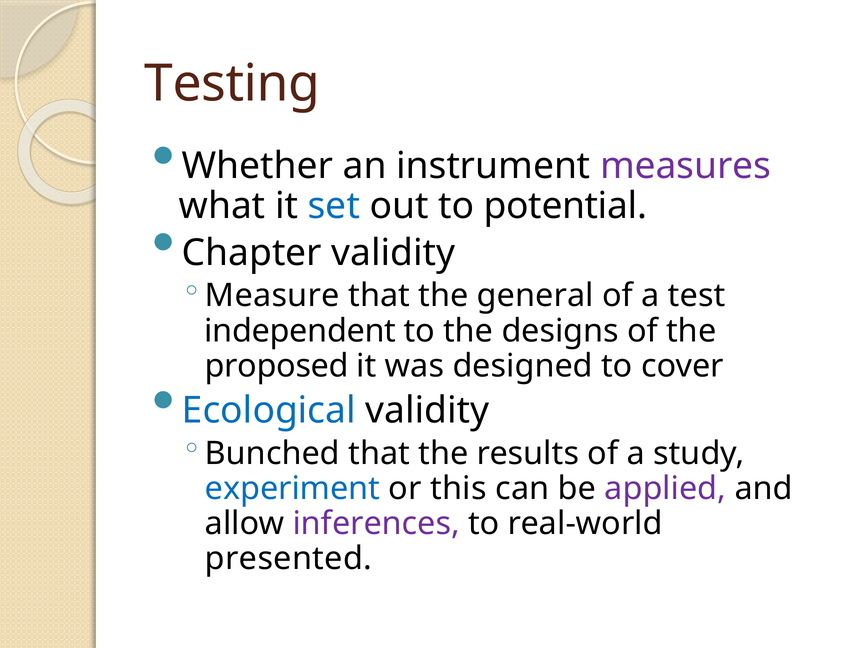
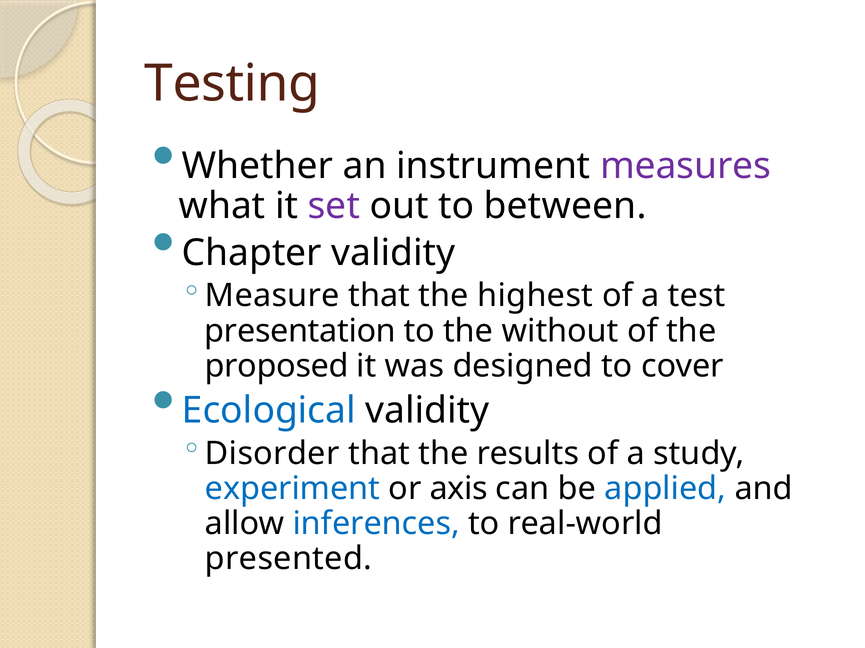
set colour: blue -> purple
potential: potential -> between
general: general -> highest
independent: independent -> presentation
designs: designs -> without
Bunched: Bunched -> Disorder
this: this -> axis
applied colour: purple -> blue
inferences colour: purple -> blue
